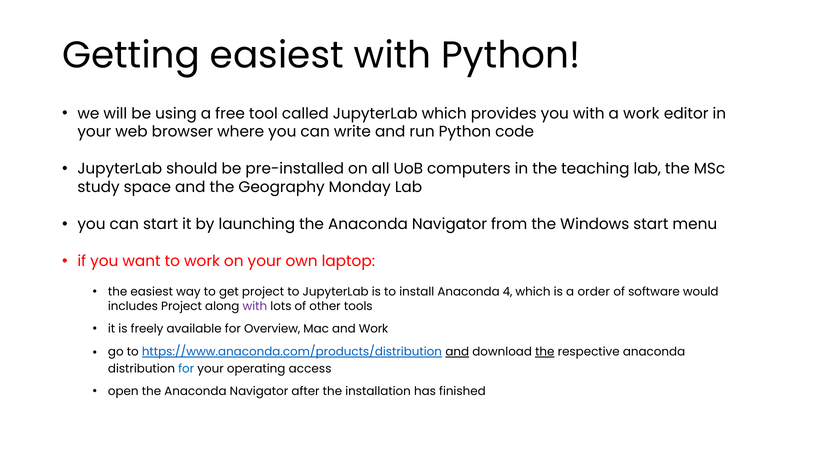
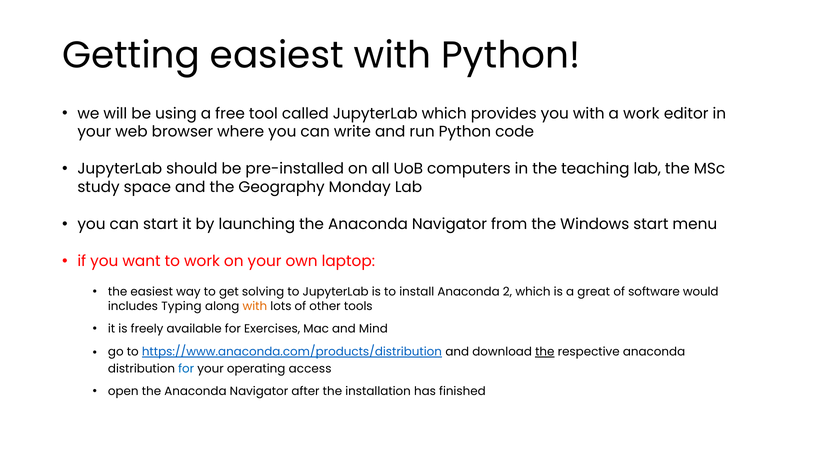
get project: project -> solving
4: 4 -> 2
order: order -> great
includes Project: Project -> Typing
with at (255, 306) colour: purple -> orange
Overview: Overview -> Exercises
and Work: Work -> Mind
and at (457, 351) underline: present -> none
